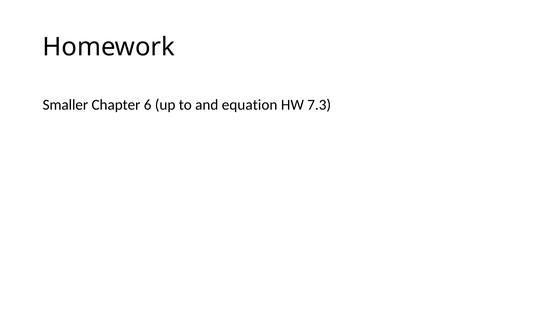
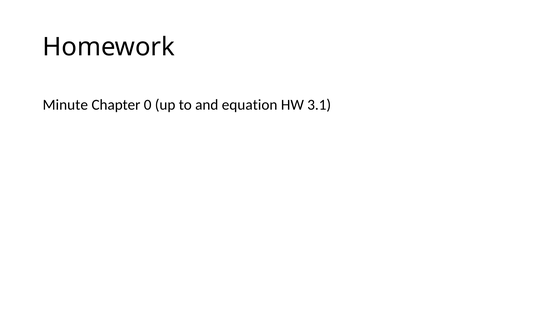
Smaller: Smaller -> Minute
6: 6 -> 0
7.3: 7.3 -> 3.1
